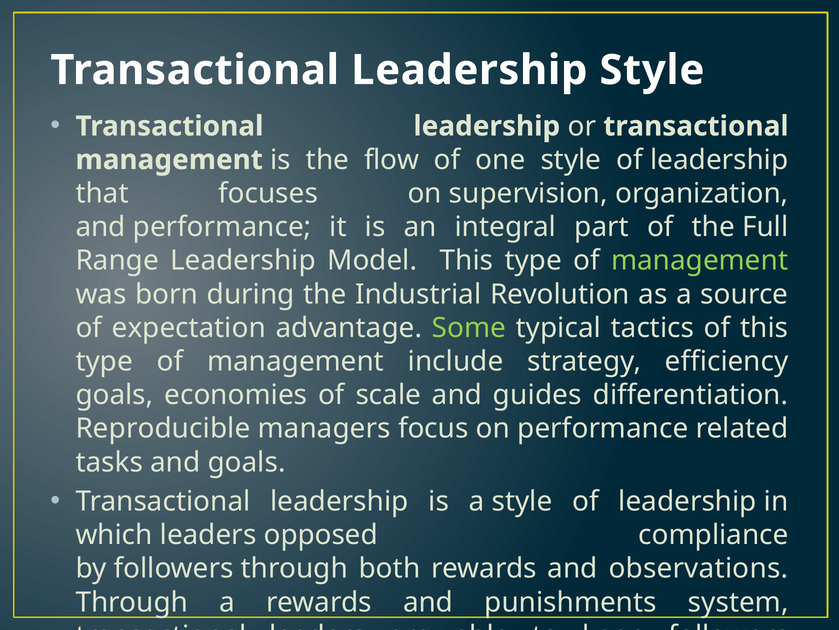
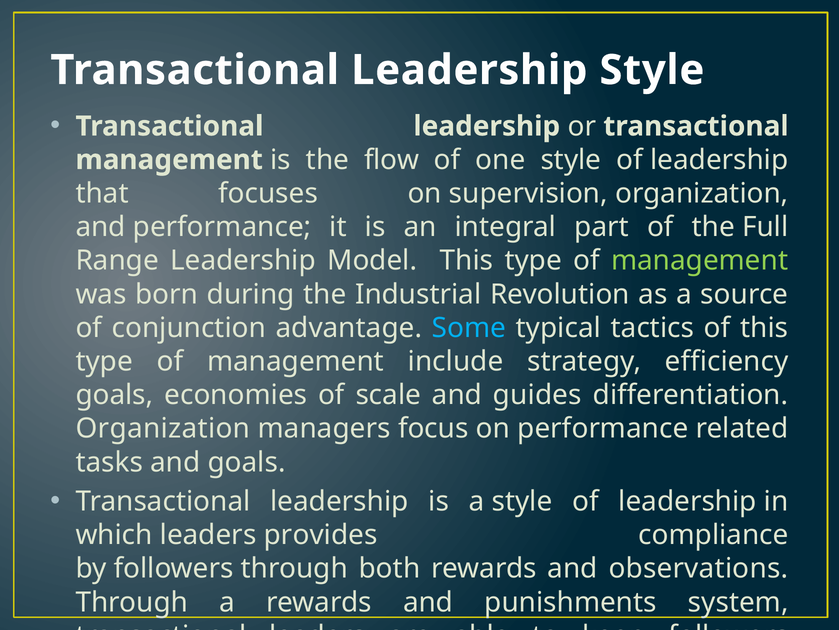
expectation: expectation -> conjunction
Some colour: light green -> light blue
Reproducible at (163, 428): Reproducible -> Organization
opposed: opposed -> provides
